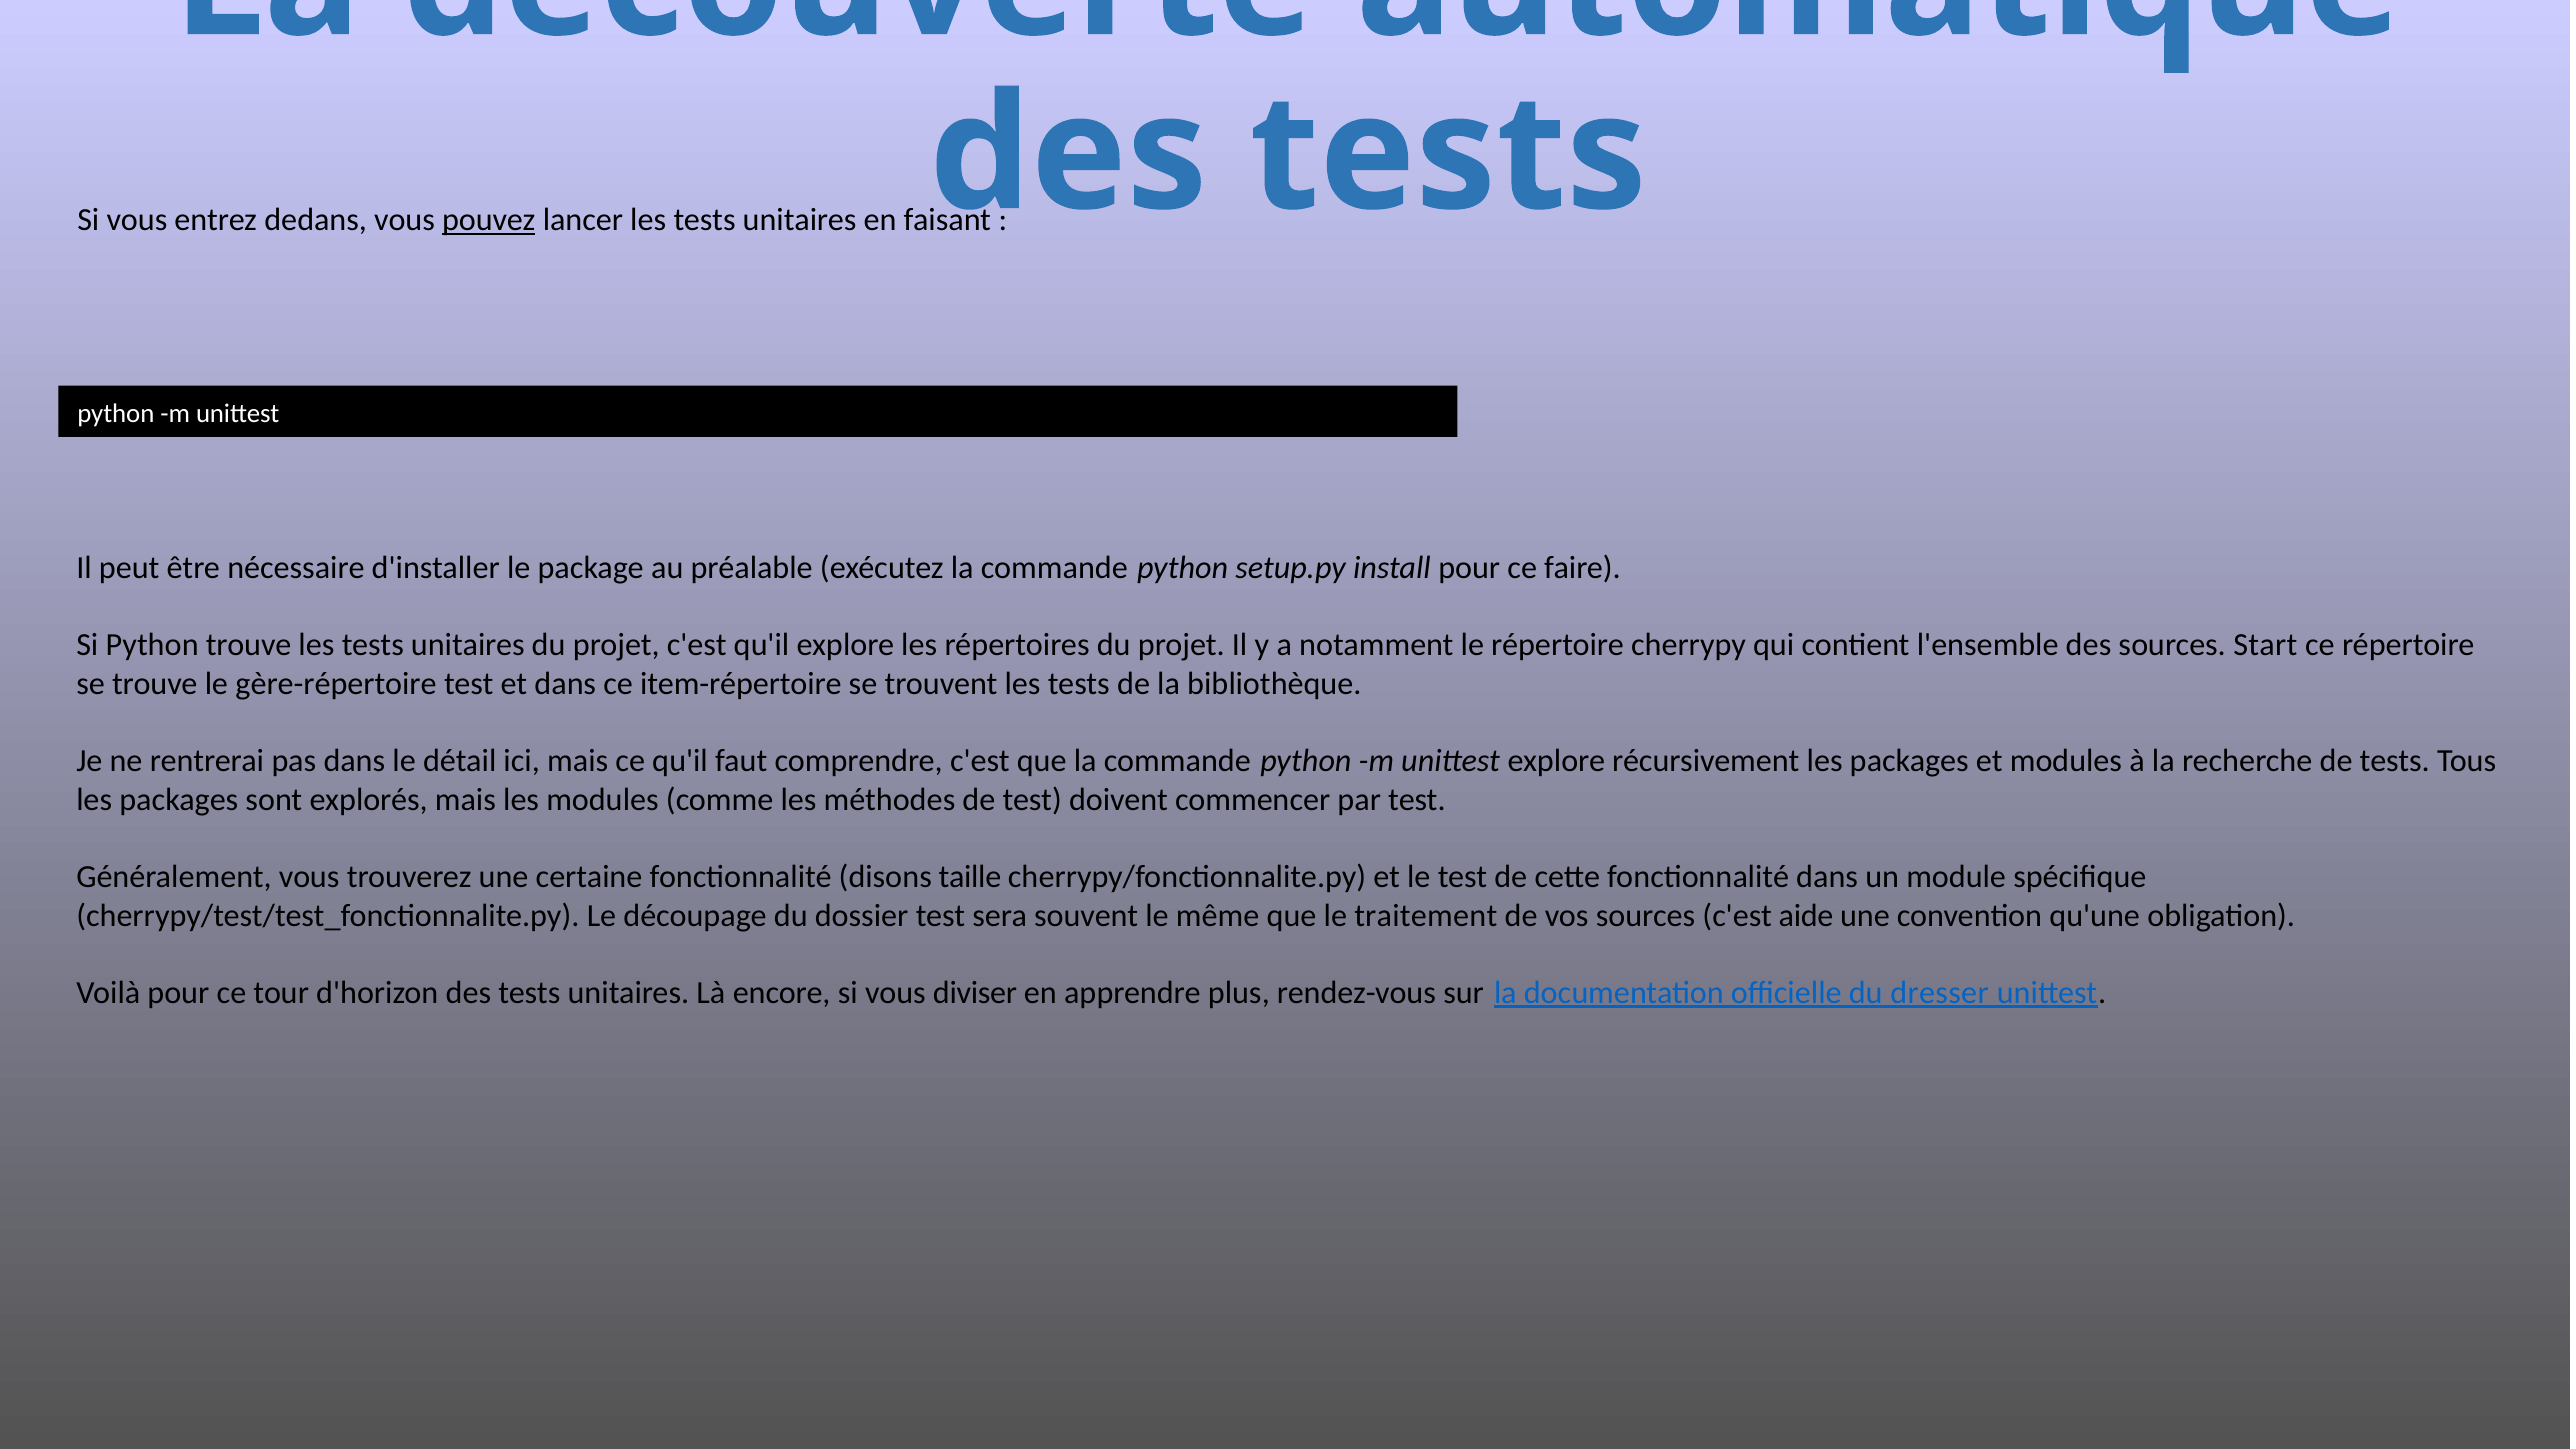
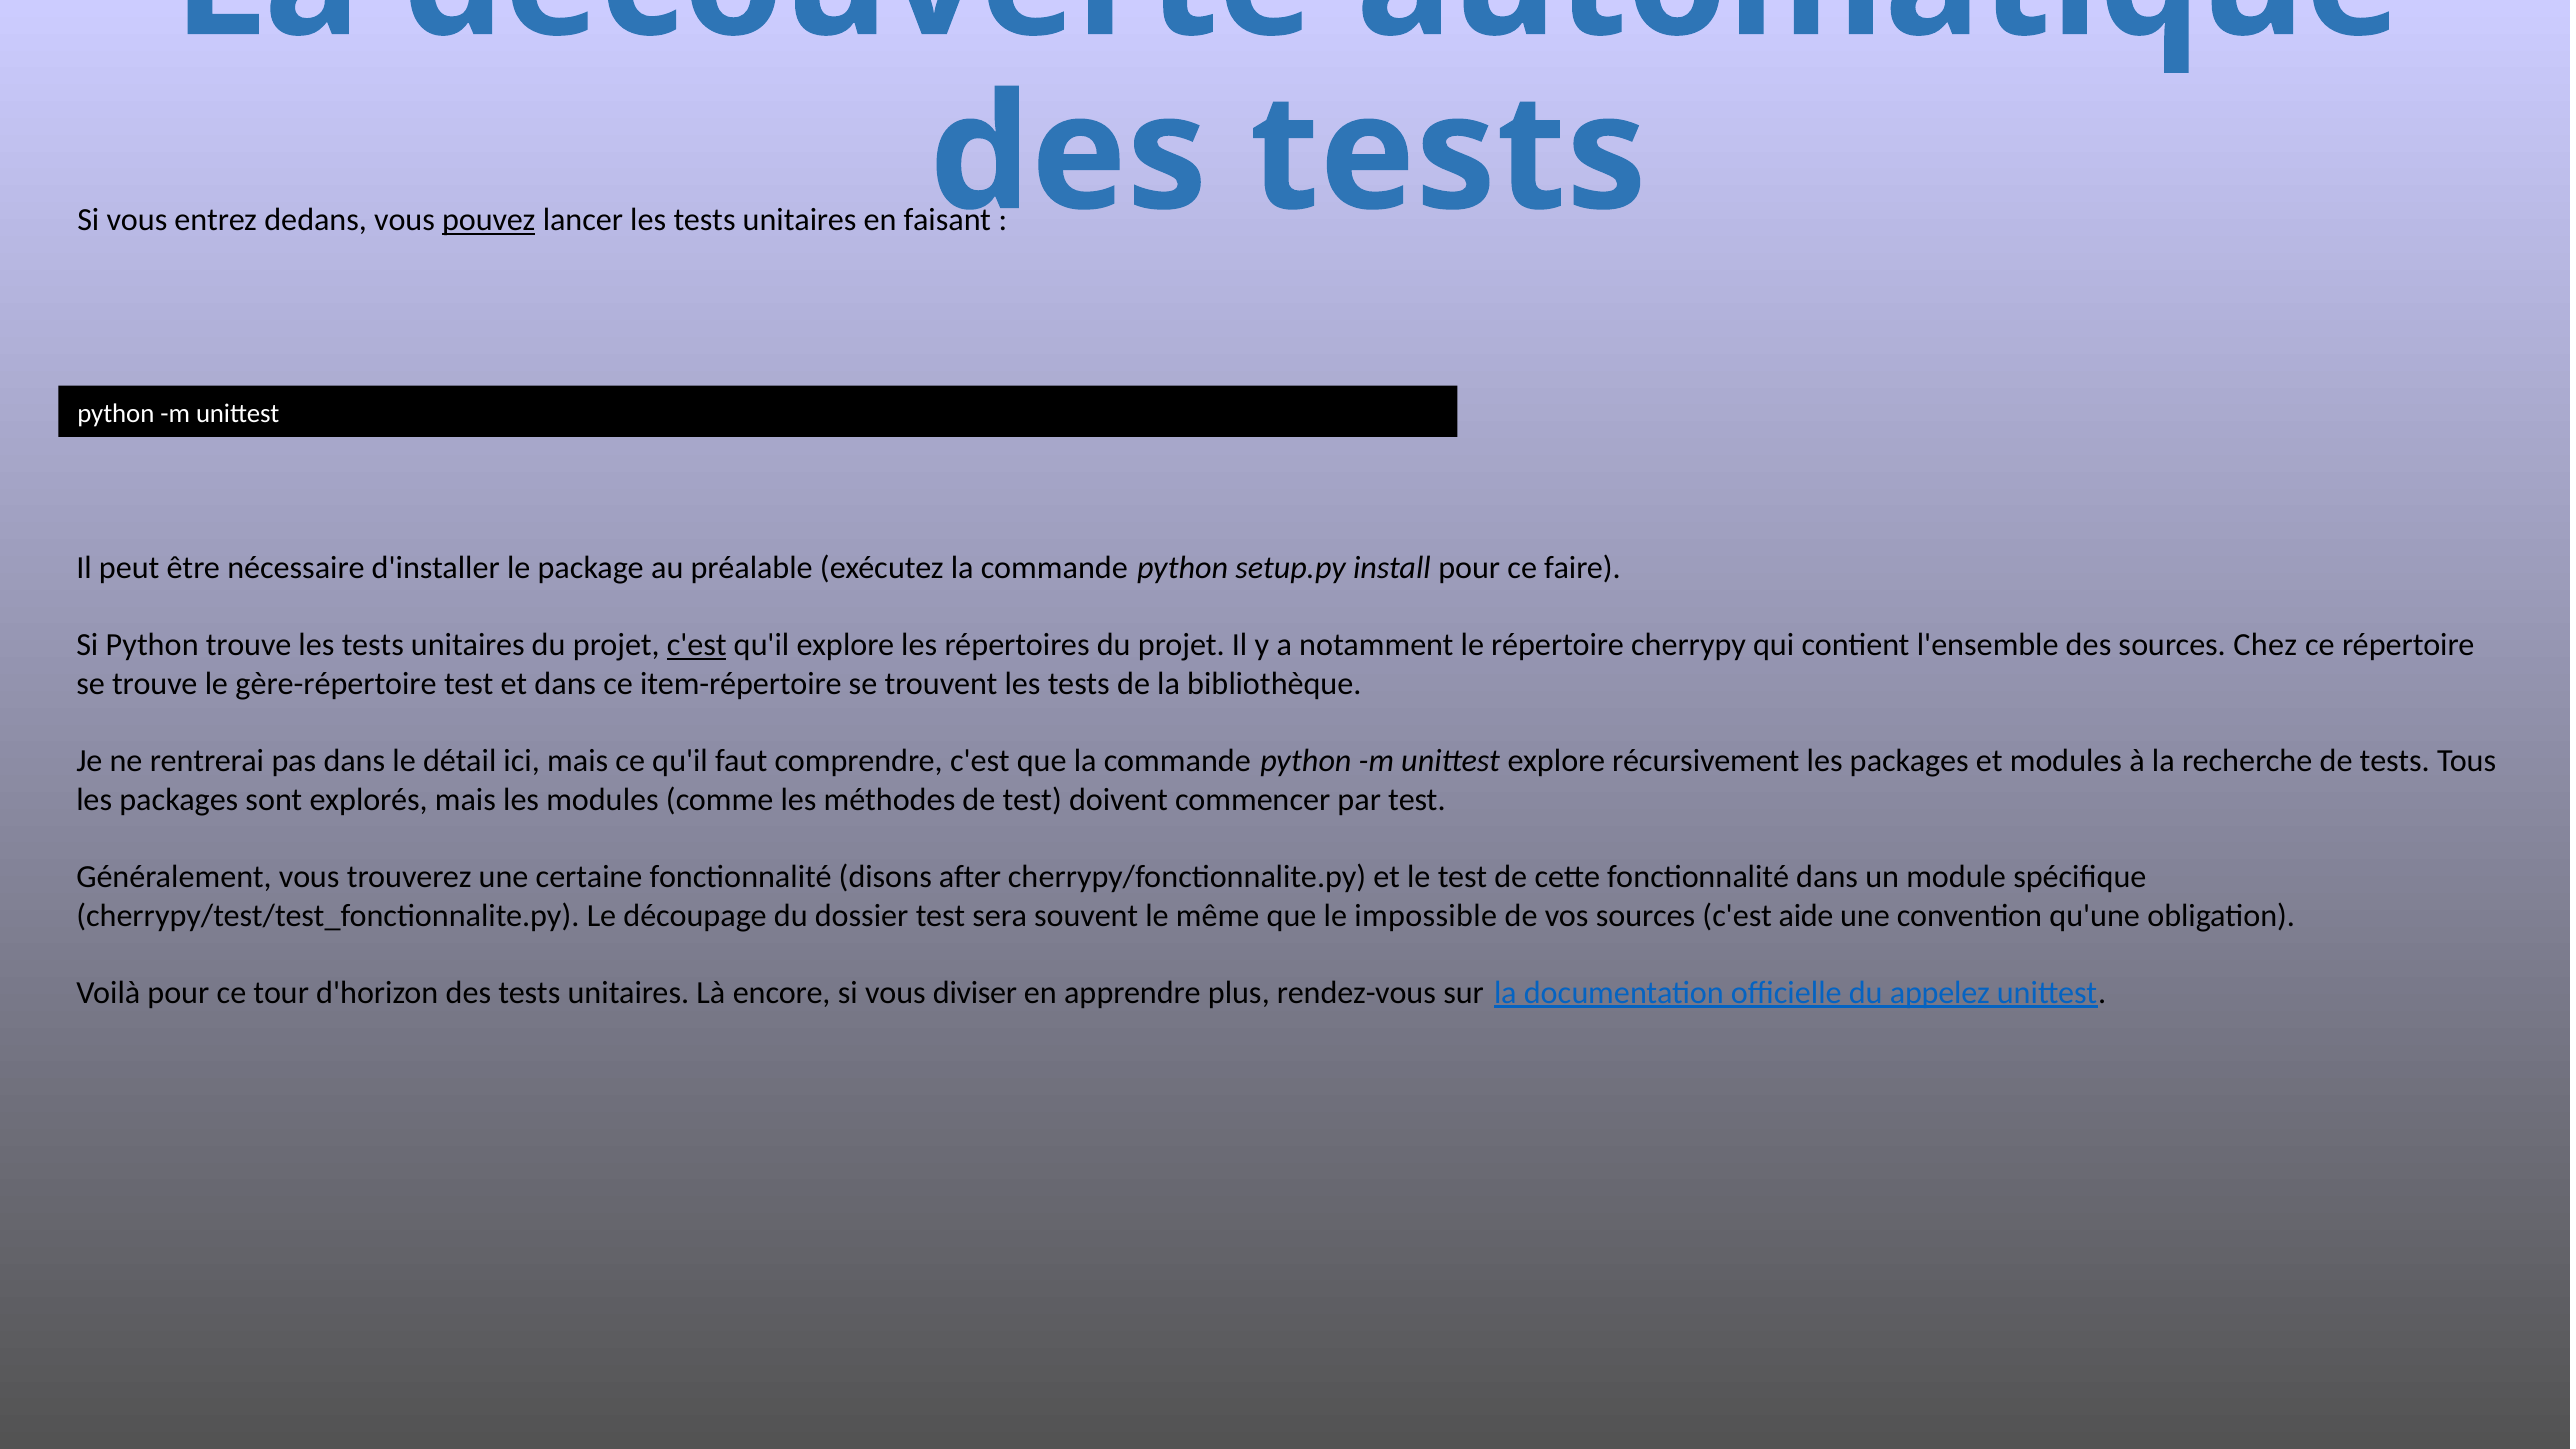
c'est at (697, 645) underline: none -> present
Start: Start -> Chez
taille: taille -> after
traitement: traitement -> impossible
dresser: dresser -> appelez
